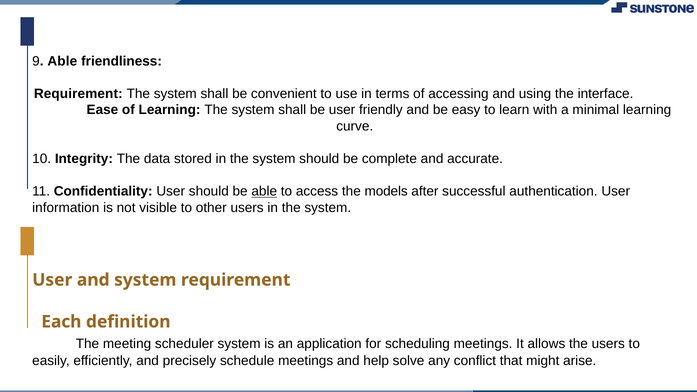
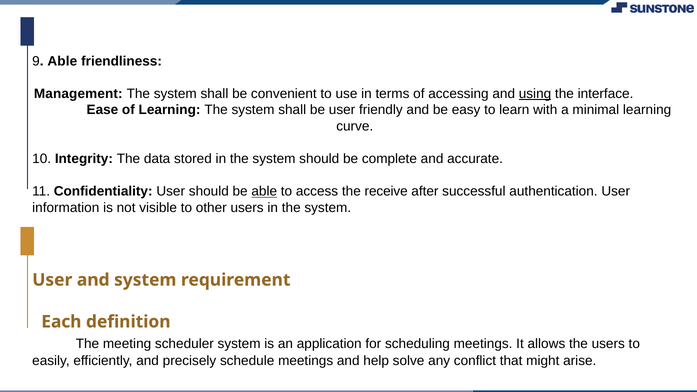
Requirement at (78, 94): Requirement -> Management
using underline: none -> present
models: models -> receive
